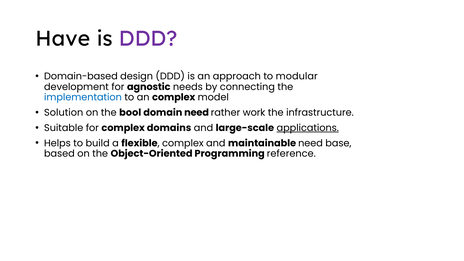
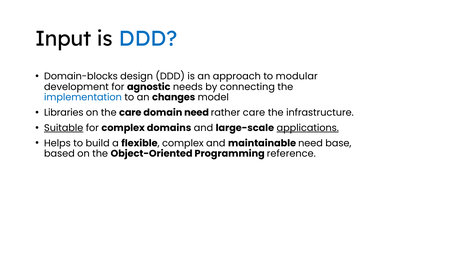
Have: Have -> Input
DDD at (148, 39) colour: purple -> blue
Domain-based: Domain-based -> Domain-blocks
an complex: complex -> changes
Solution: Solution -> Libraries
the bool: bool -> care
rather work: work -> care
Suitable underline: none -> present
